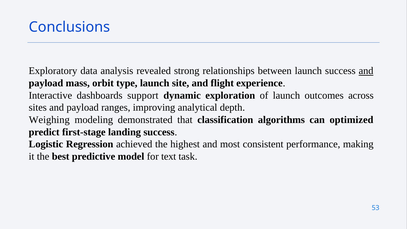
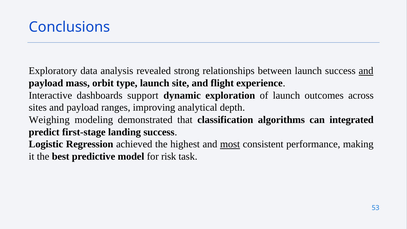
optimized: optimized -> integrated
most underline: none -> present
text: text -> risk
